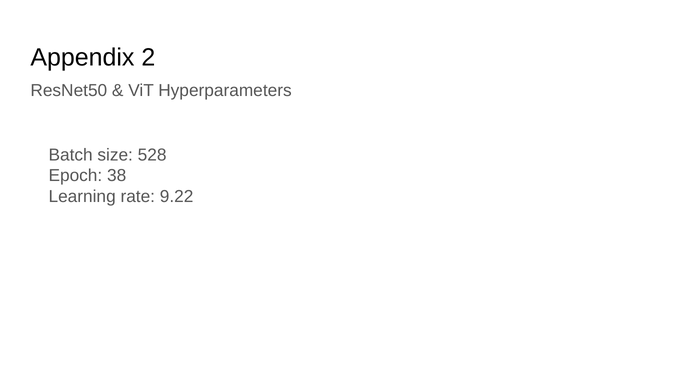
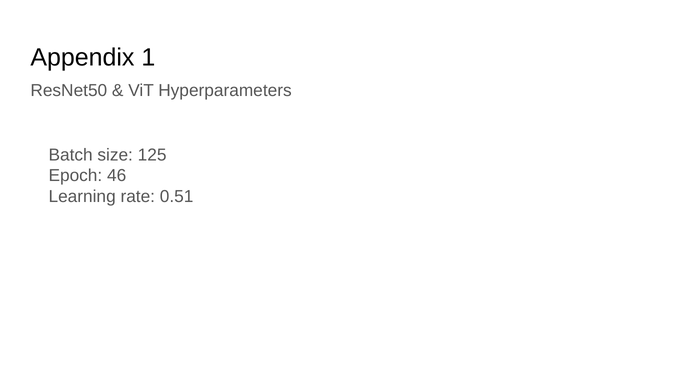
2: 2 -> 1
528: 528 -> 125
38: 38 -> 46
9.22: 9.22 -> 0.51
